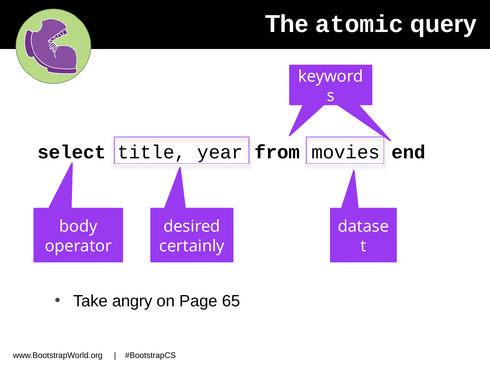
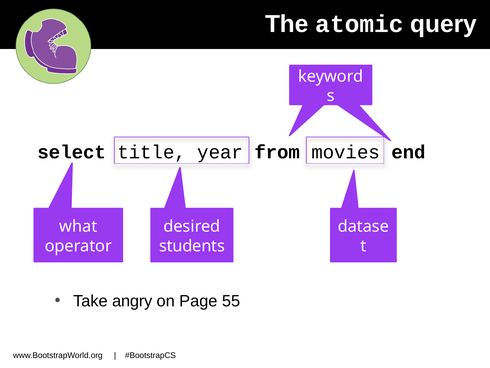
body: body -> what
certainly: certainly -> students
65: 65 -> 55
